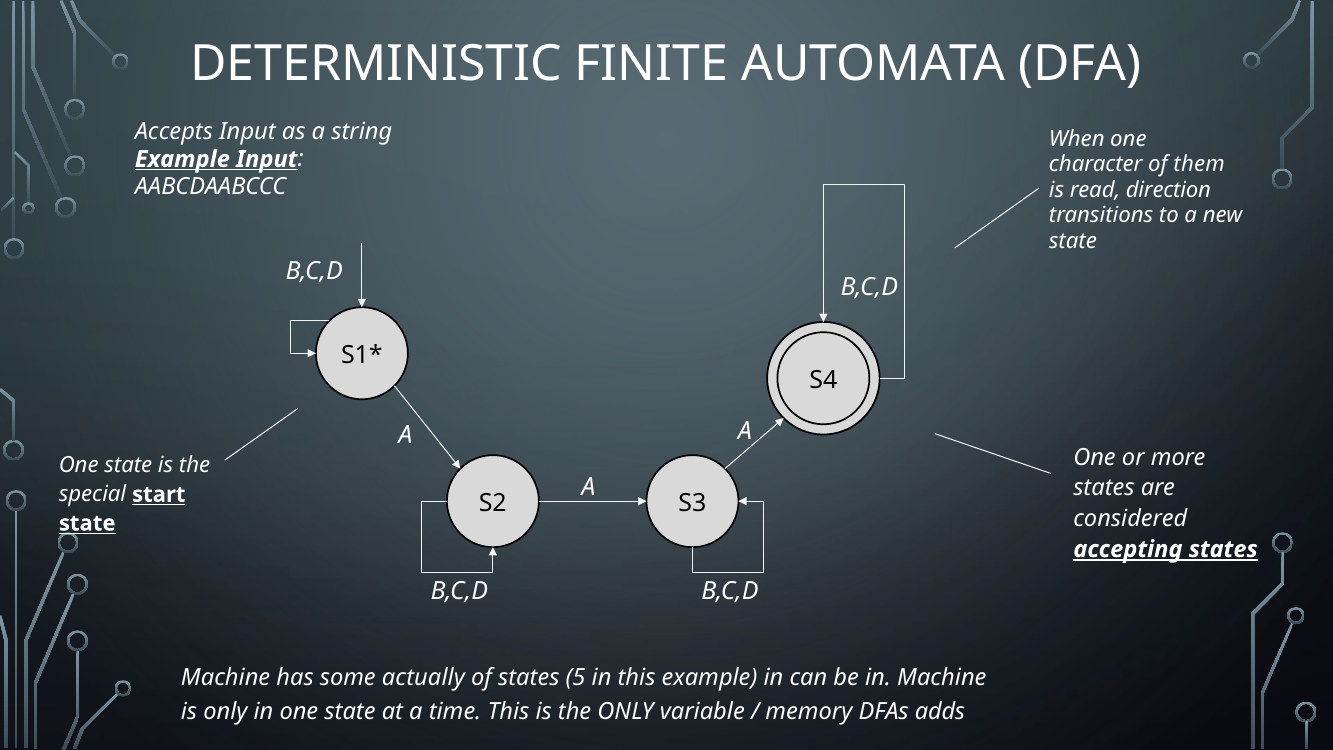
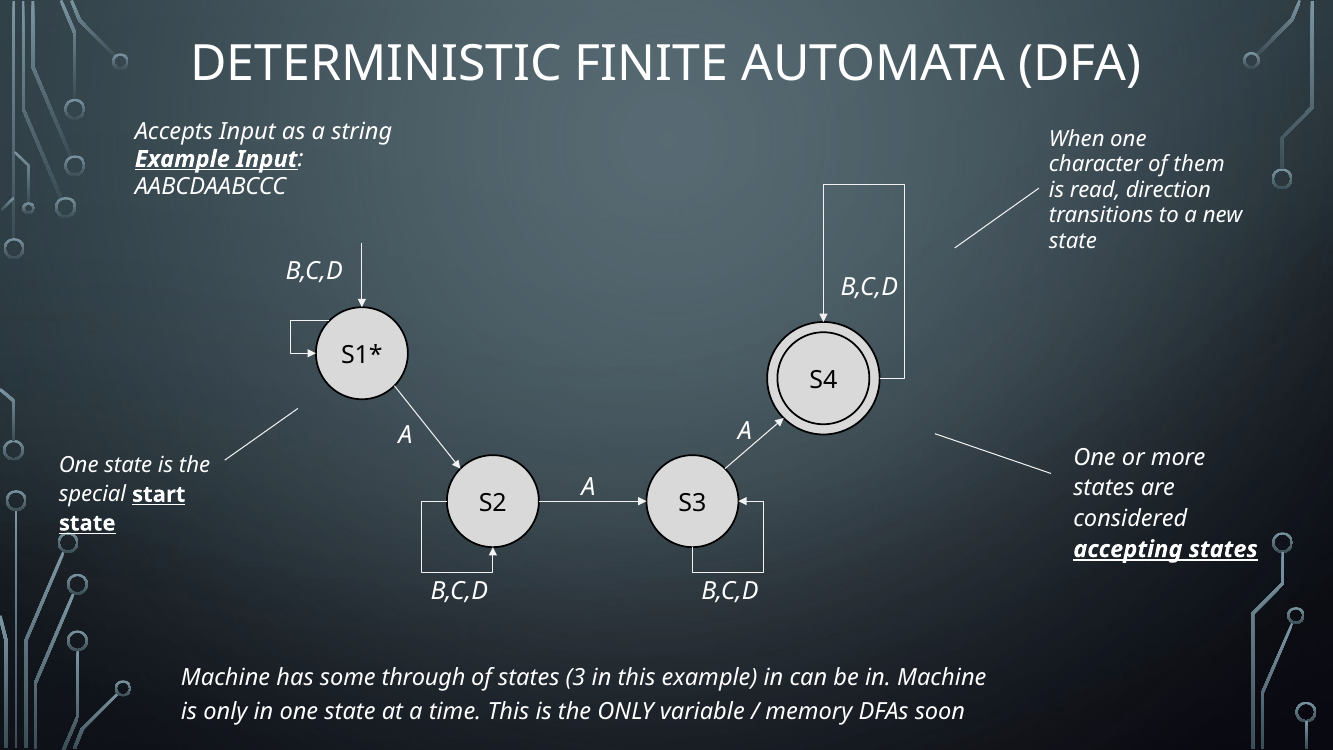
actually: actually -> through
5: 5 -> 3
adds: adds -> soon
